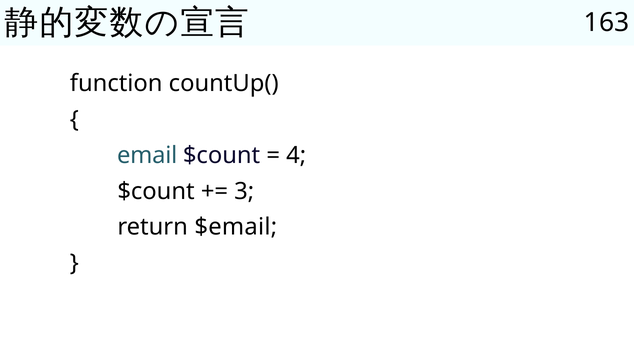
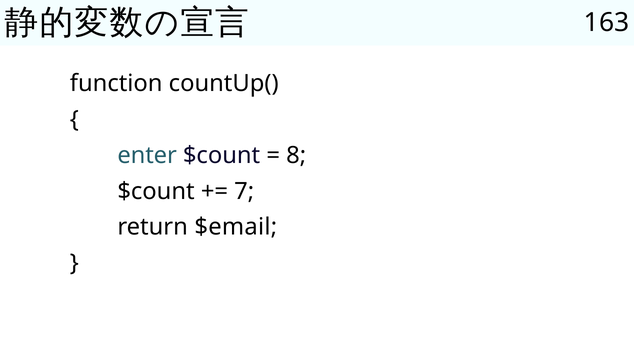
email: email -> enter
4: 4 -> 8
3: 3 -> 7
